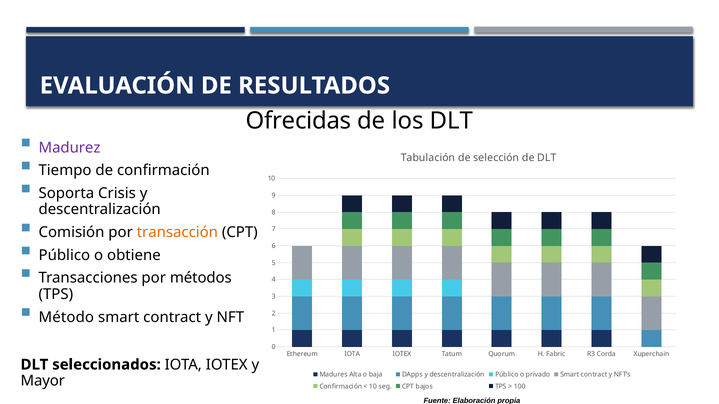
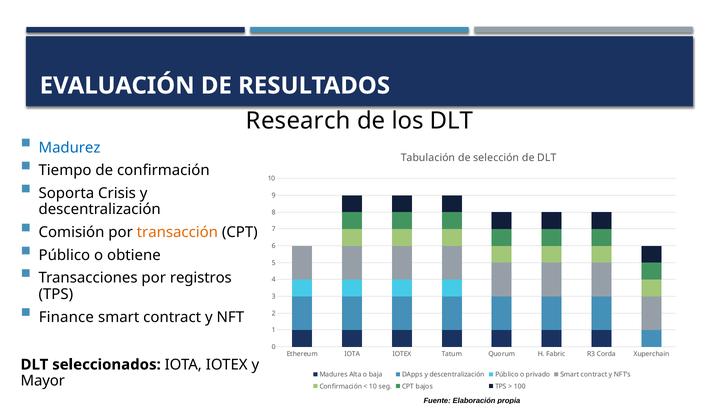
Ofrecidas: Ofrecidas -> Research
Madurez colour: purple -> blue
métodos: métodos -> registros
Método: Método -> Finance
